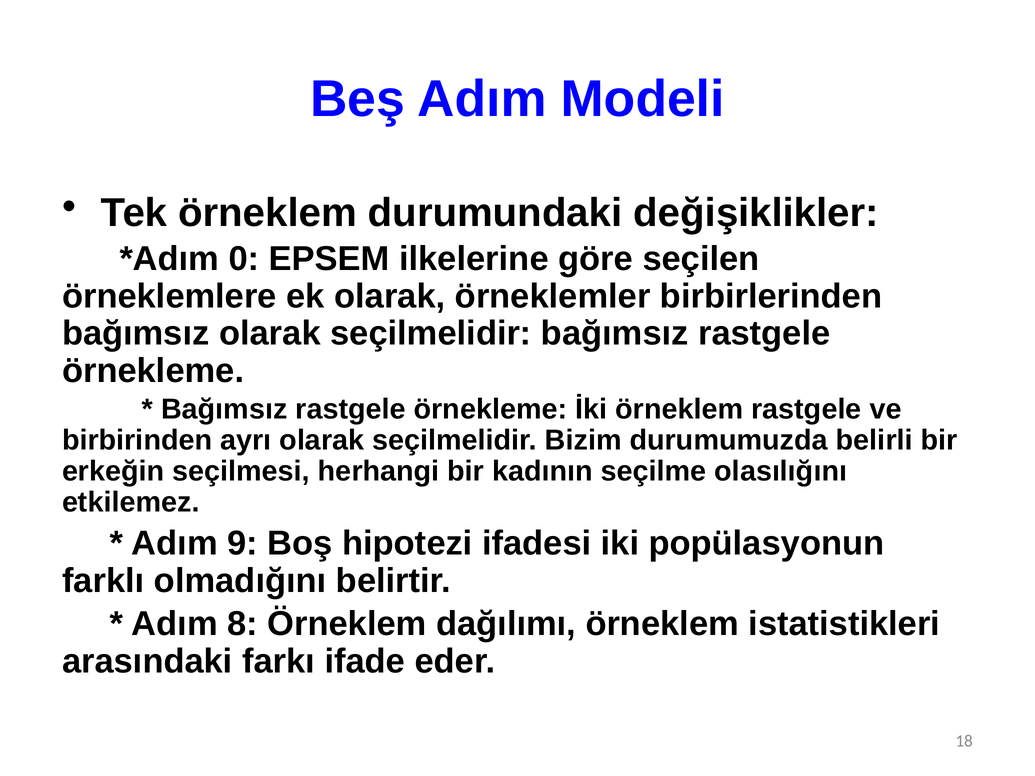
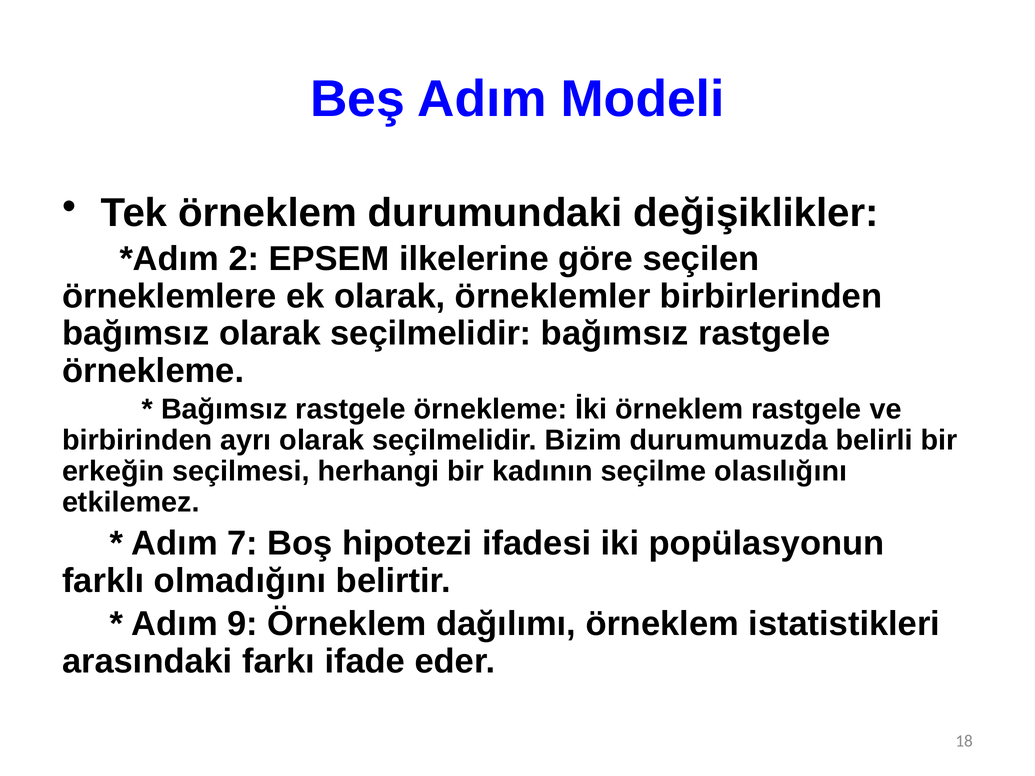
0: 0 -> 2
9: 9 -> 7
8: 8 -> 9
